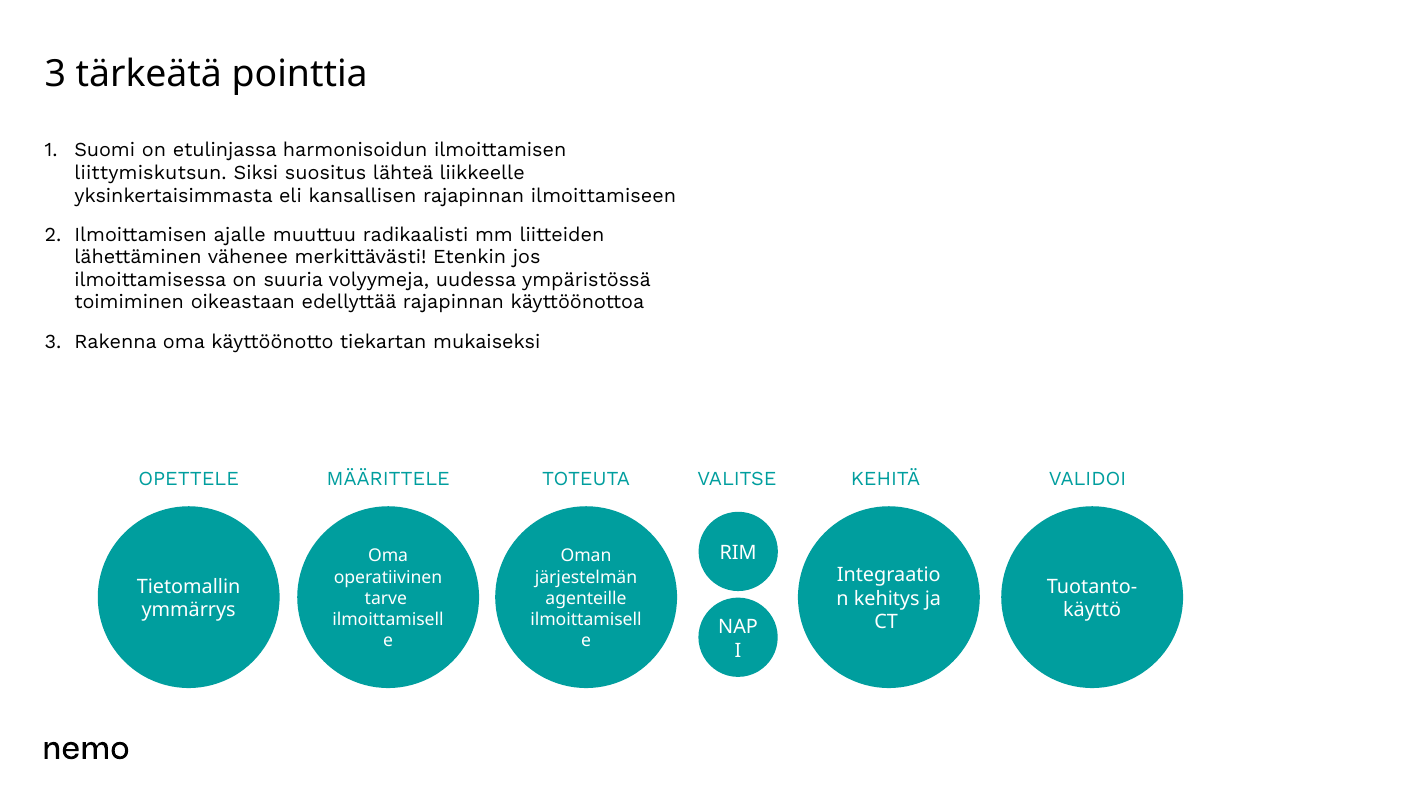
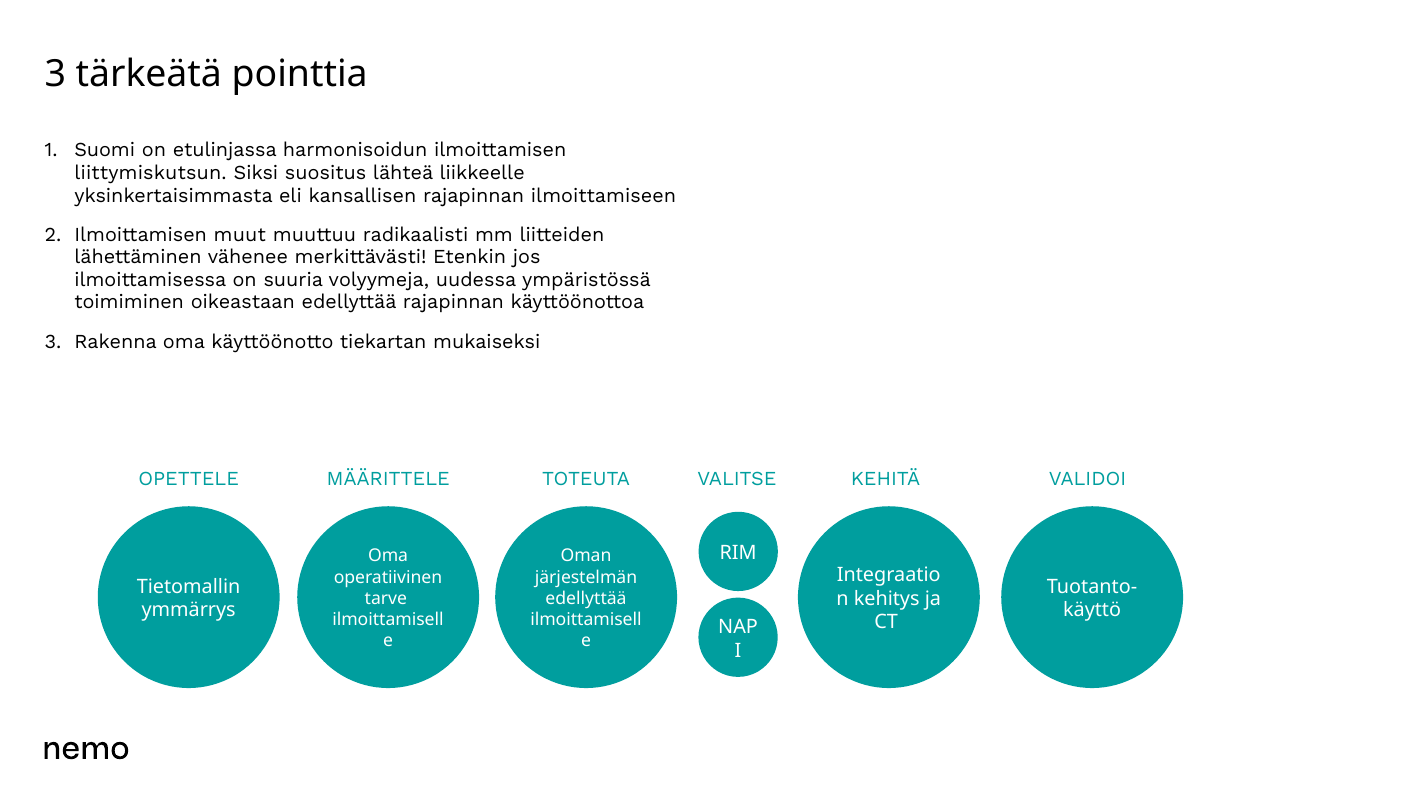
ajalle: ajalle -> muut
agenteille at (586, 598): agenteille -> edellyttää
